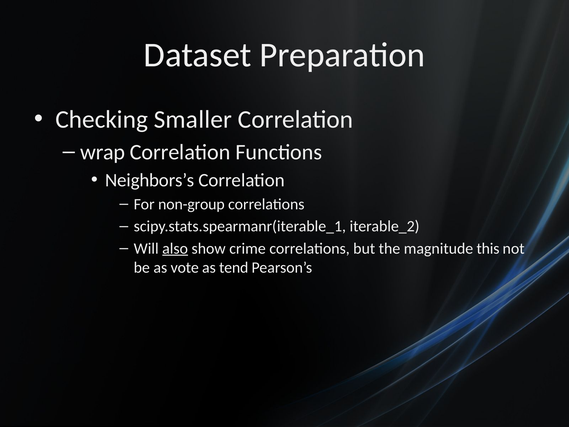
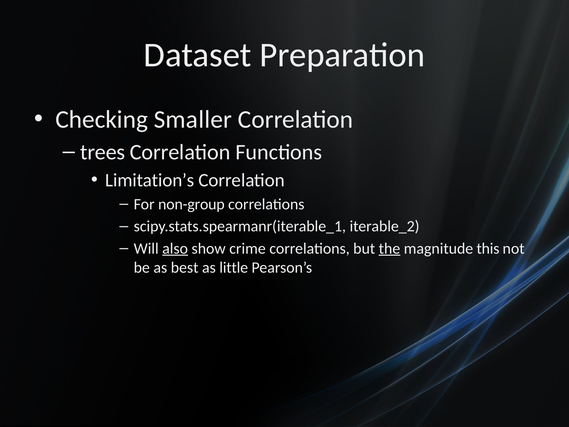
wrap: wrap -> trees
Neighbors’s: Neighbors’s -> Limitation’s
the underline: none -> present
vote: vote -> best
tend: tend -> little
